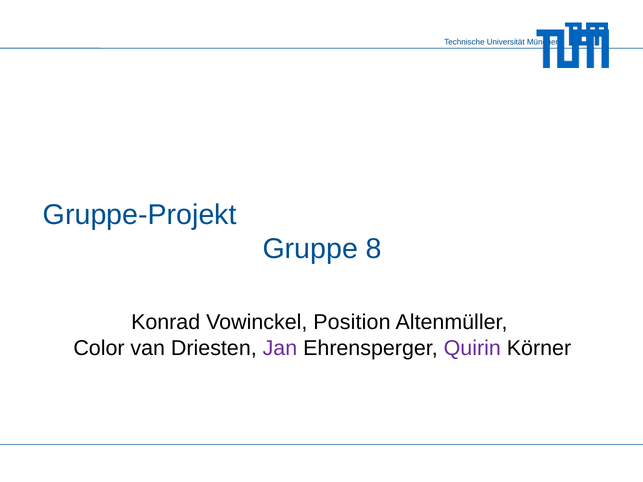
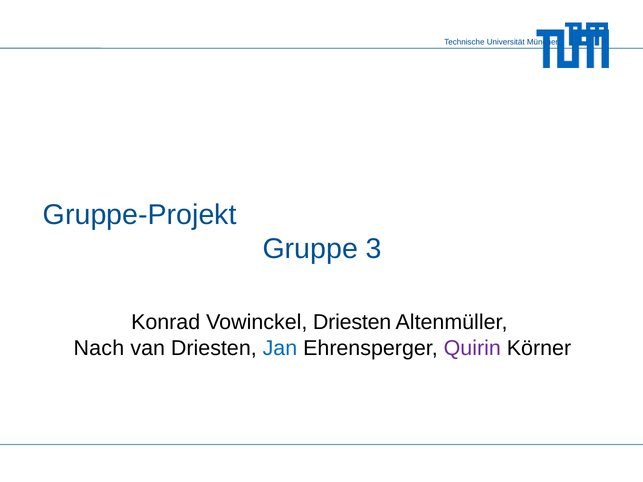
8: 8 -> 3
Vowinckel Position: Position -> Driesten
Color: Color -> Nach
Jan colour: purple -> blue
